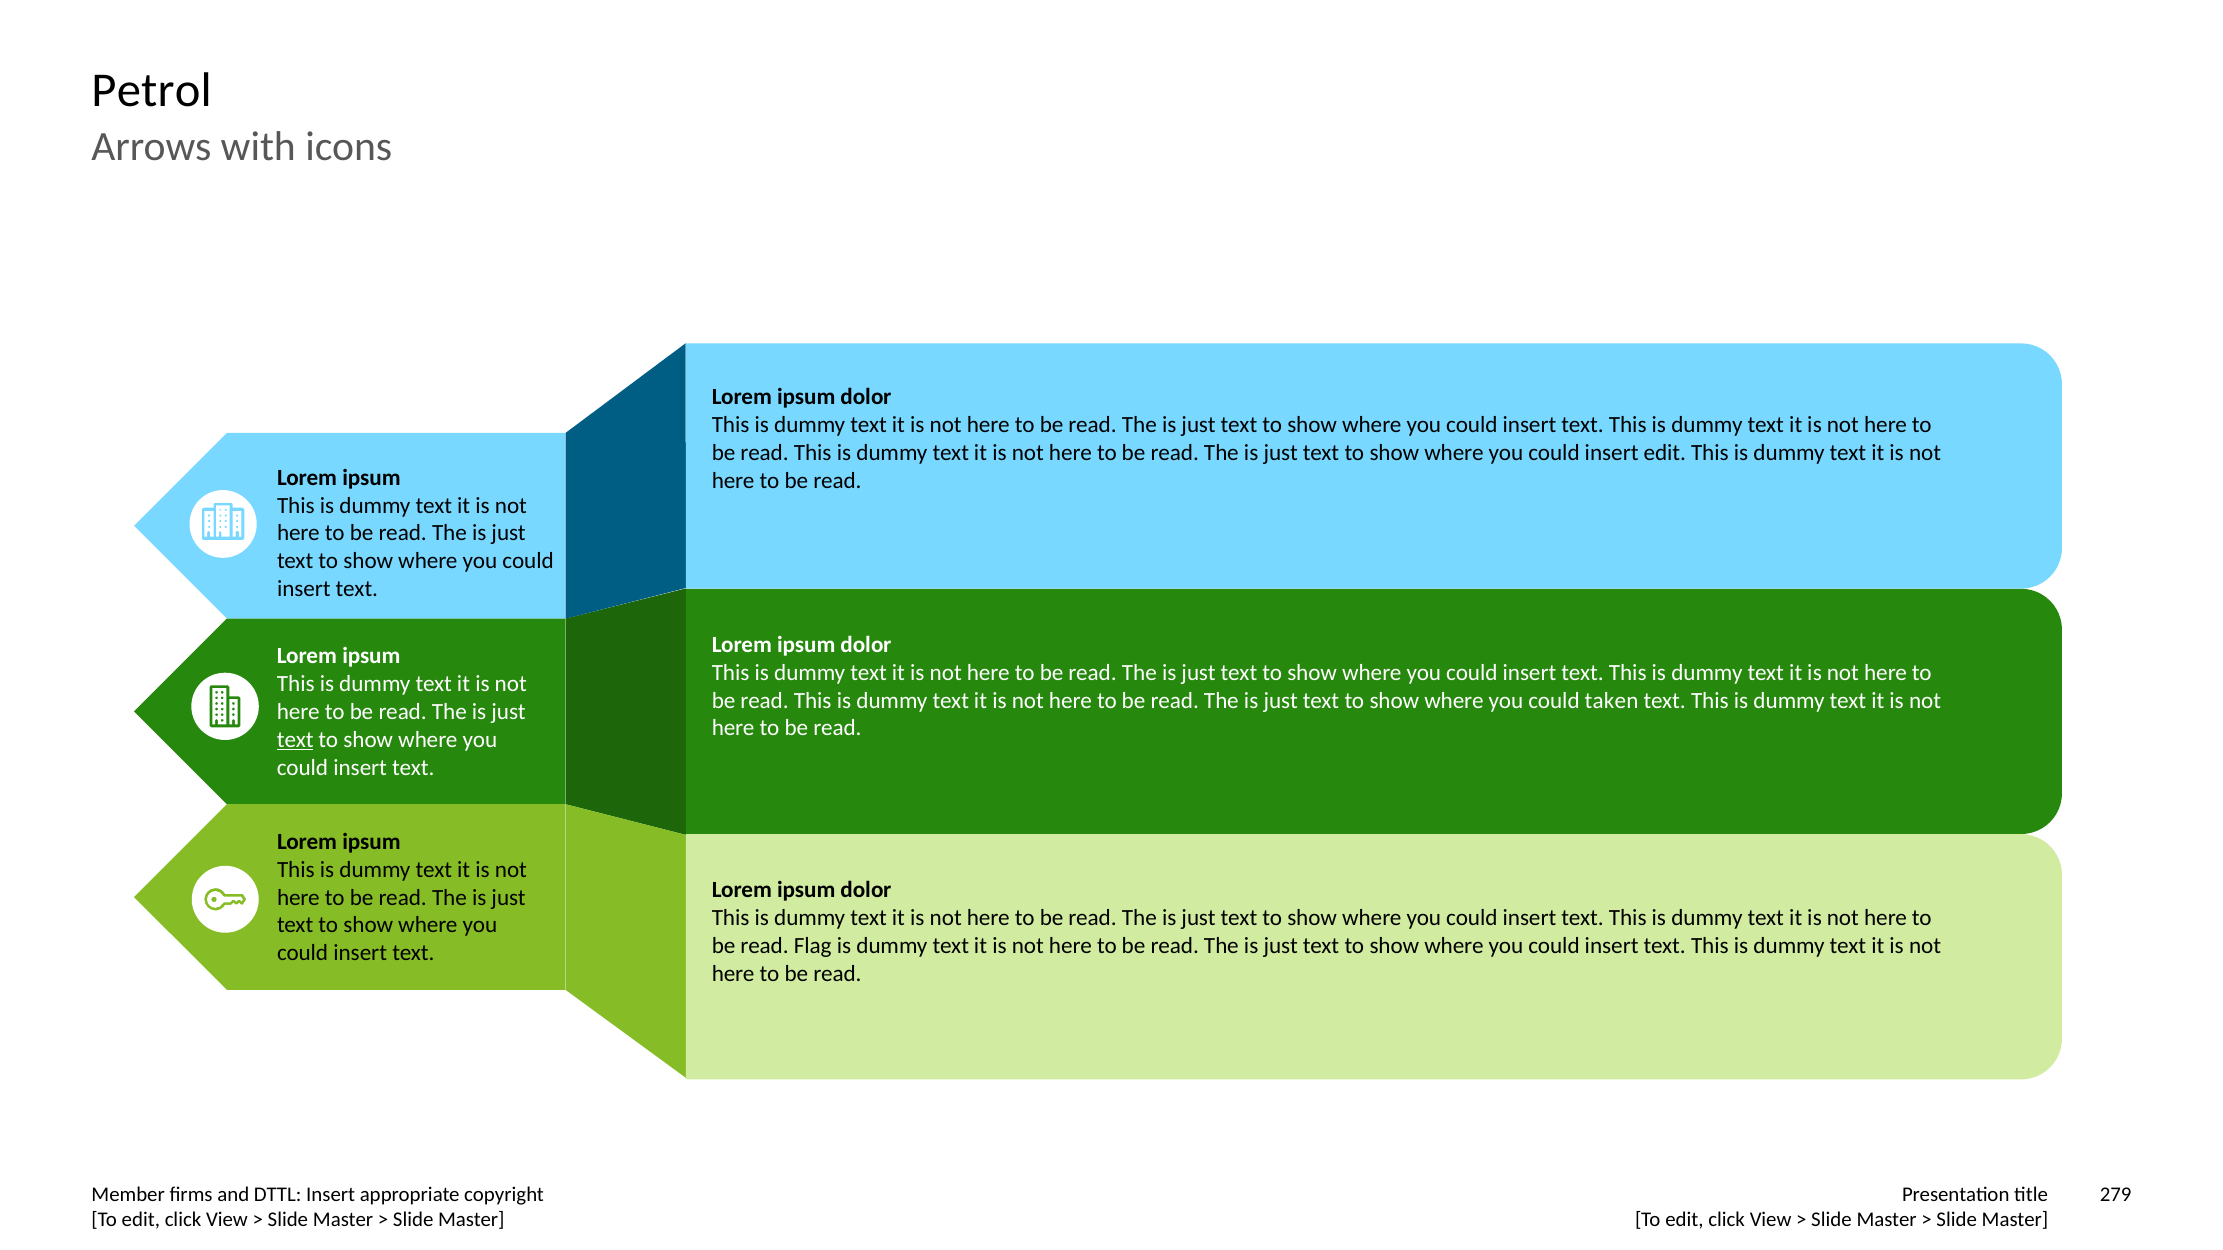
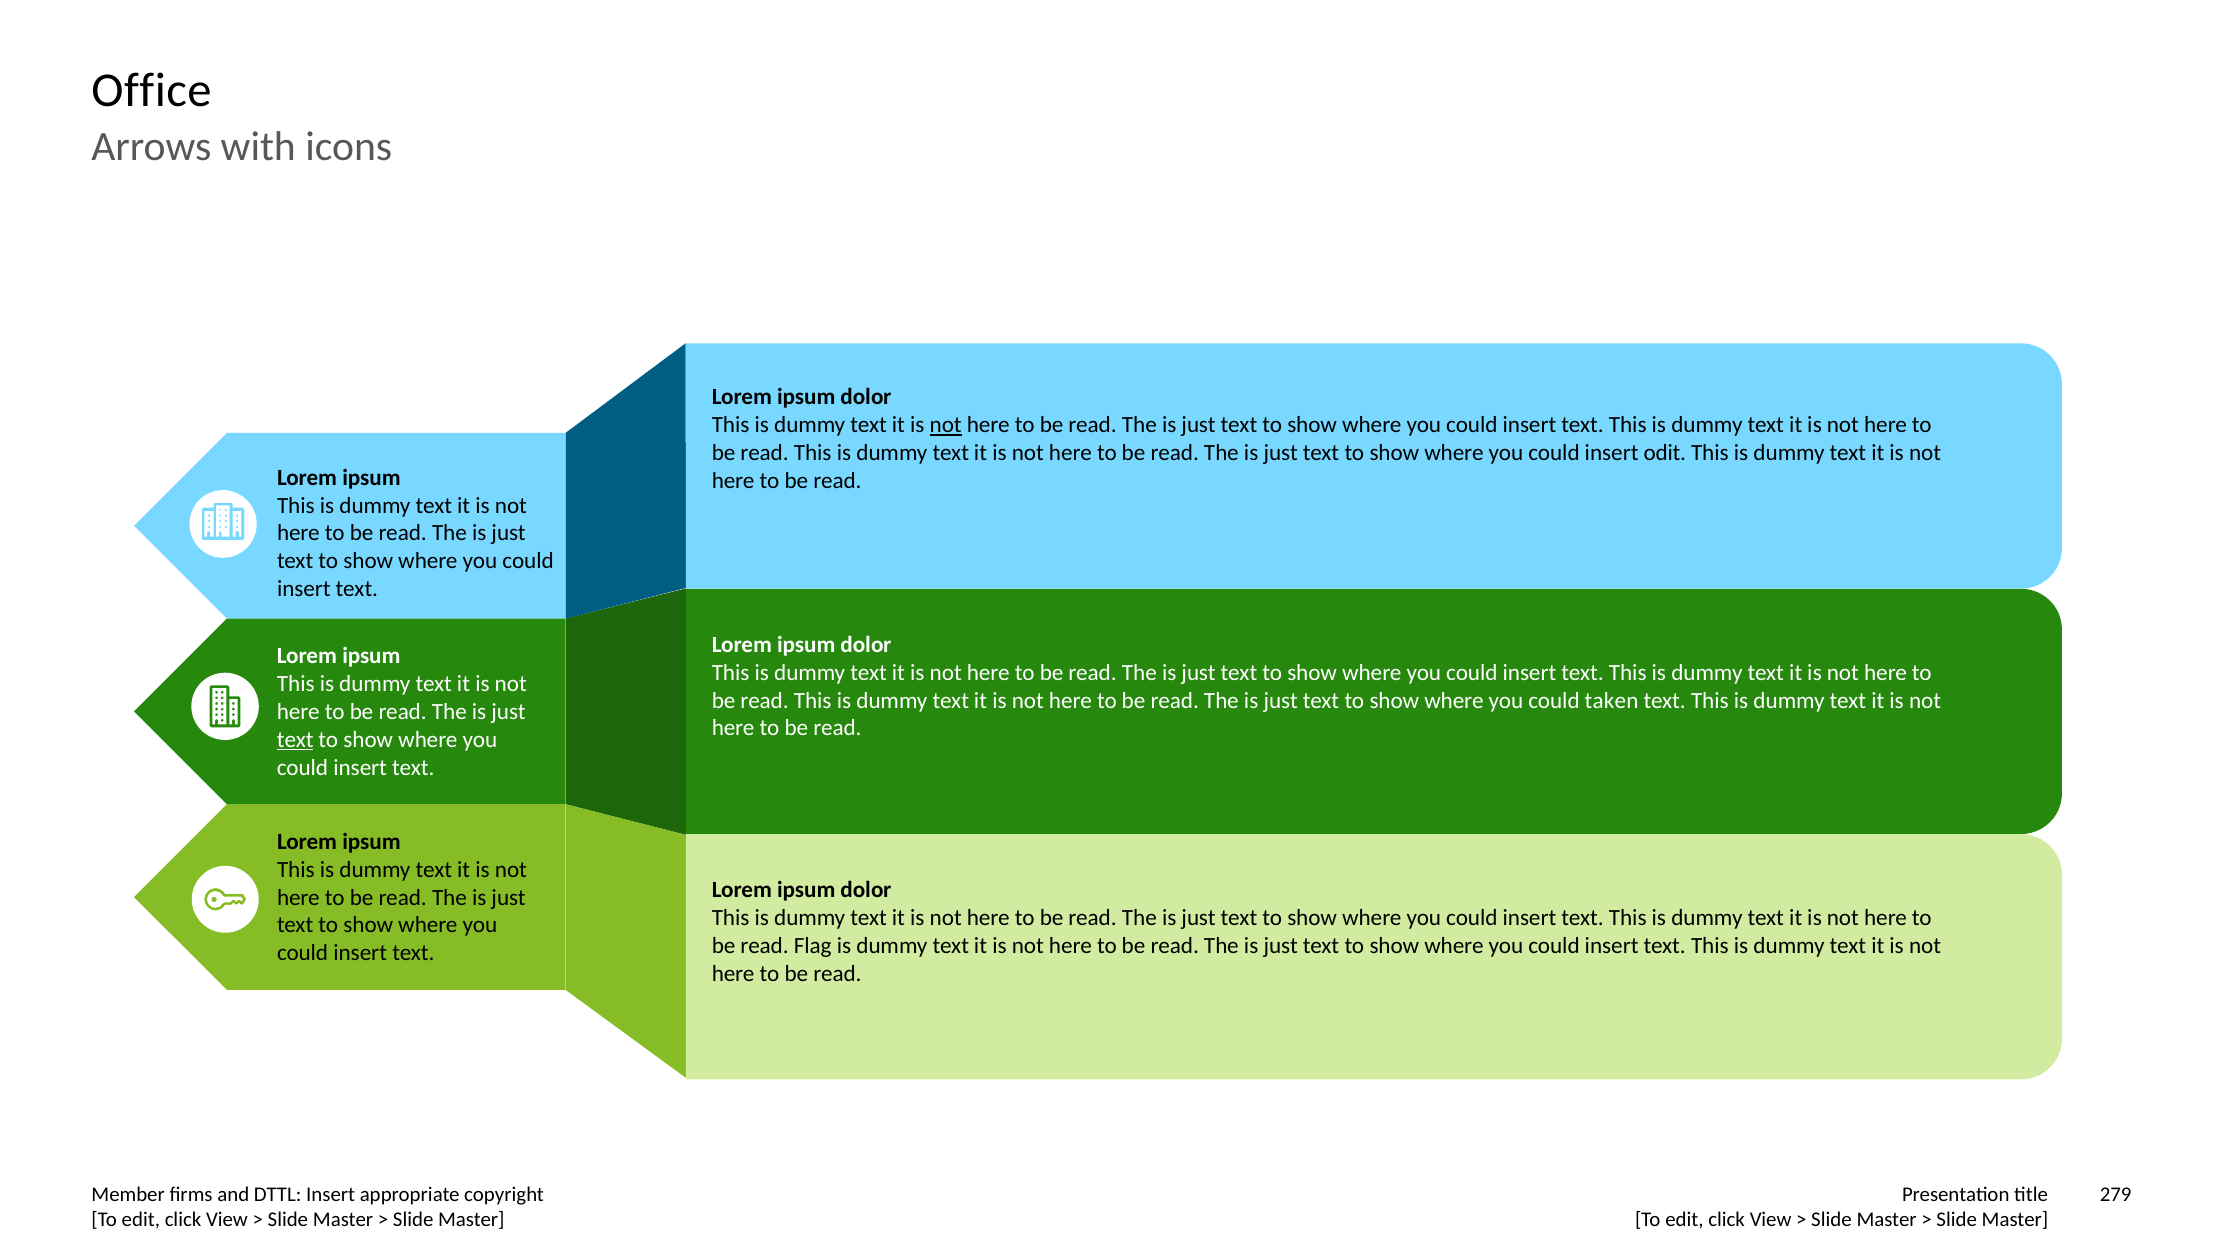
Petrol: Petrol -> Office
not at (946, 425) underline: none -> present
insert edit: edit -> odit
